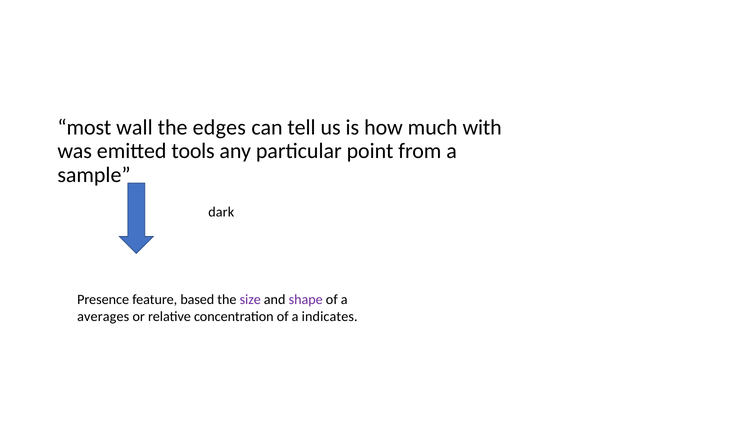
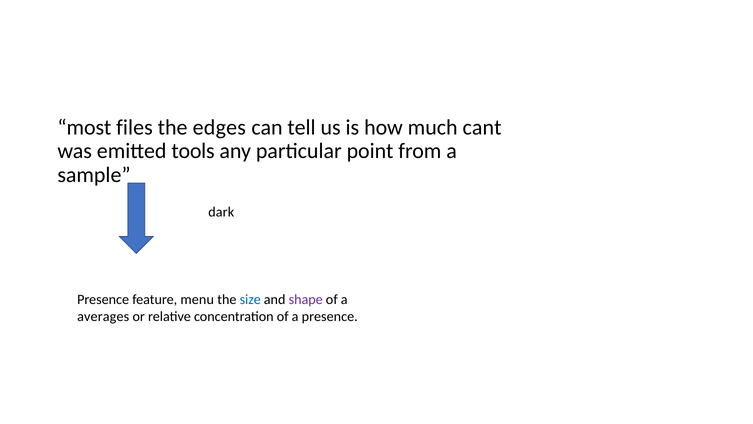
wall: wall -> files
with: with -> cant
based: based -> menu
size colour: purple -> blue
a indicates: indicates -> presence
